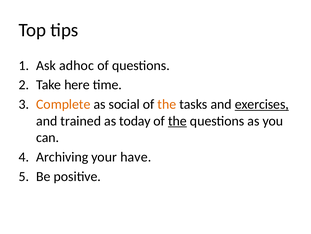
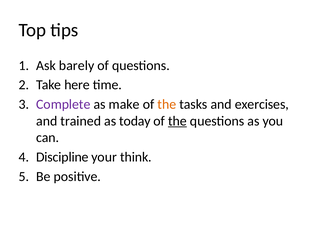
adhoc: adhoc -> barely
Complete colour: orange -> purple
social: social -> make
exercises underline: present -> none
Archiving: Archiving -> Discipline
have: have -> think
